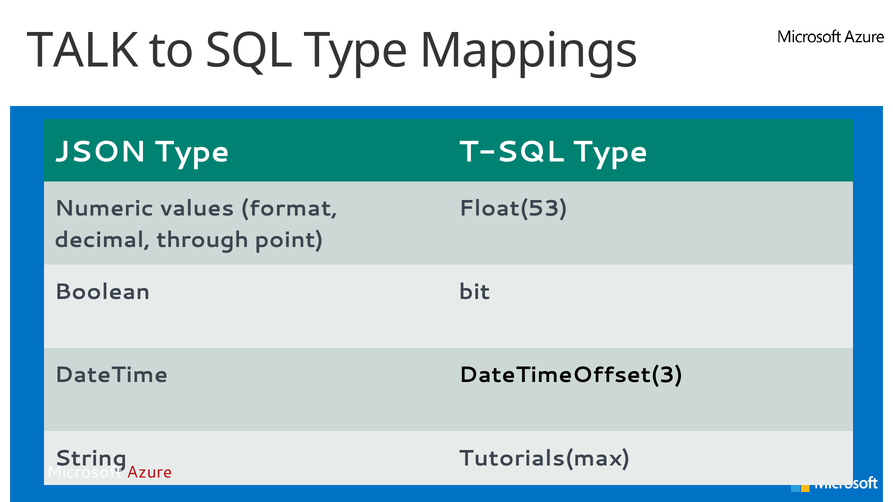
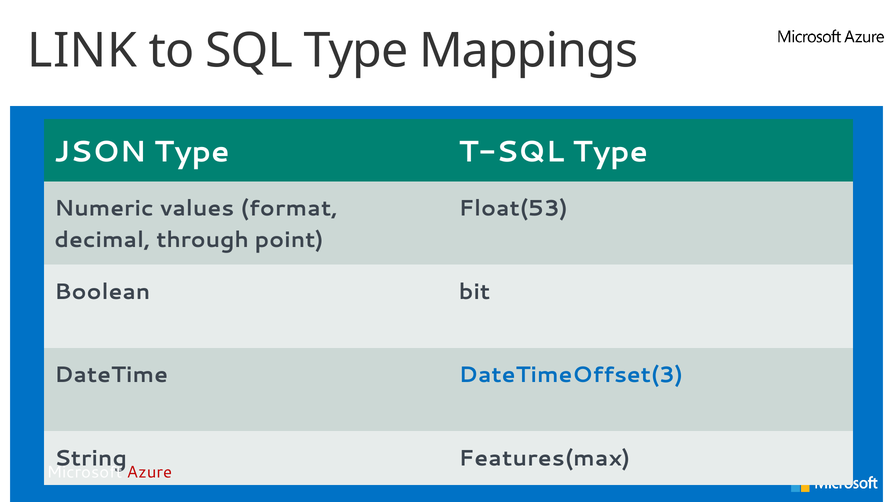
TALK: TALK -> LINK
DateTimeOffset(3 colour: black -> blue
Tutorials(max: Tutorials(max -> Features(max
